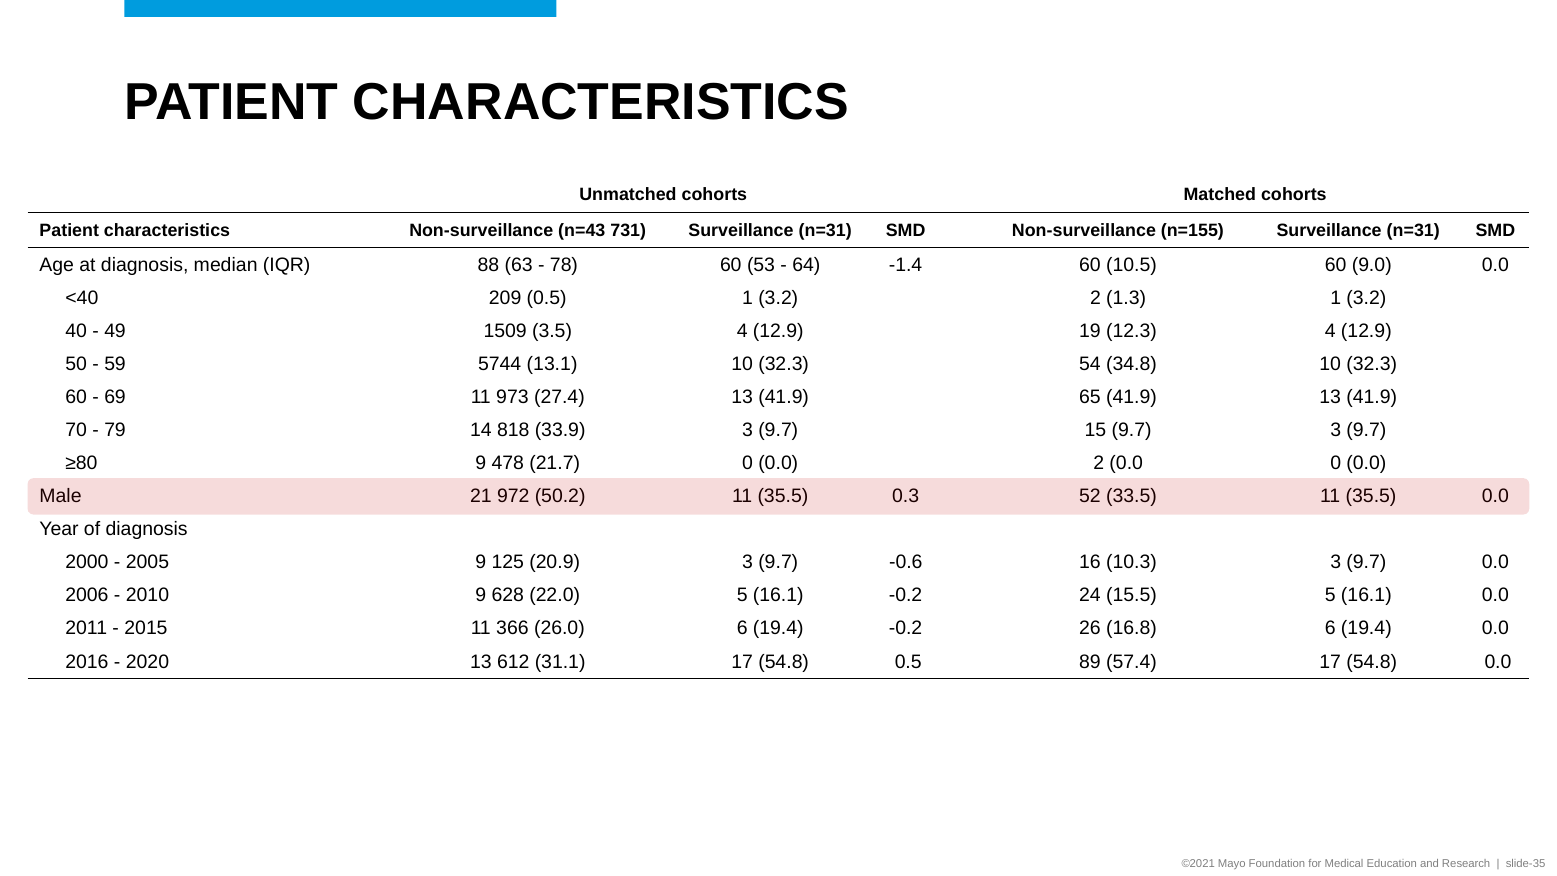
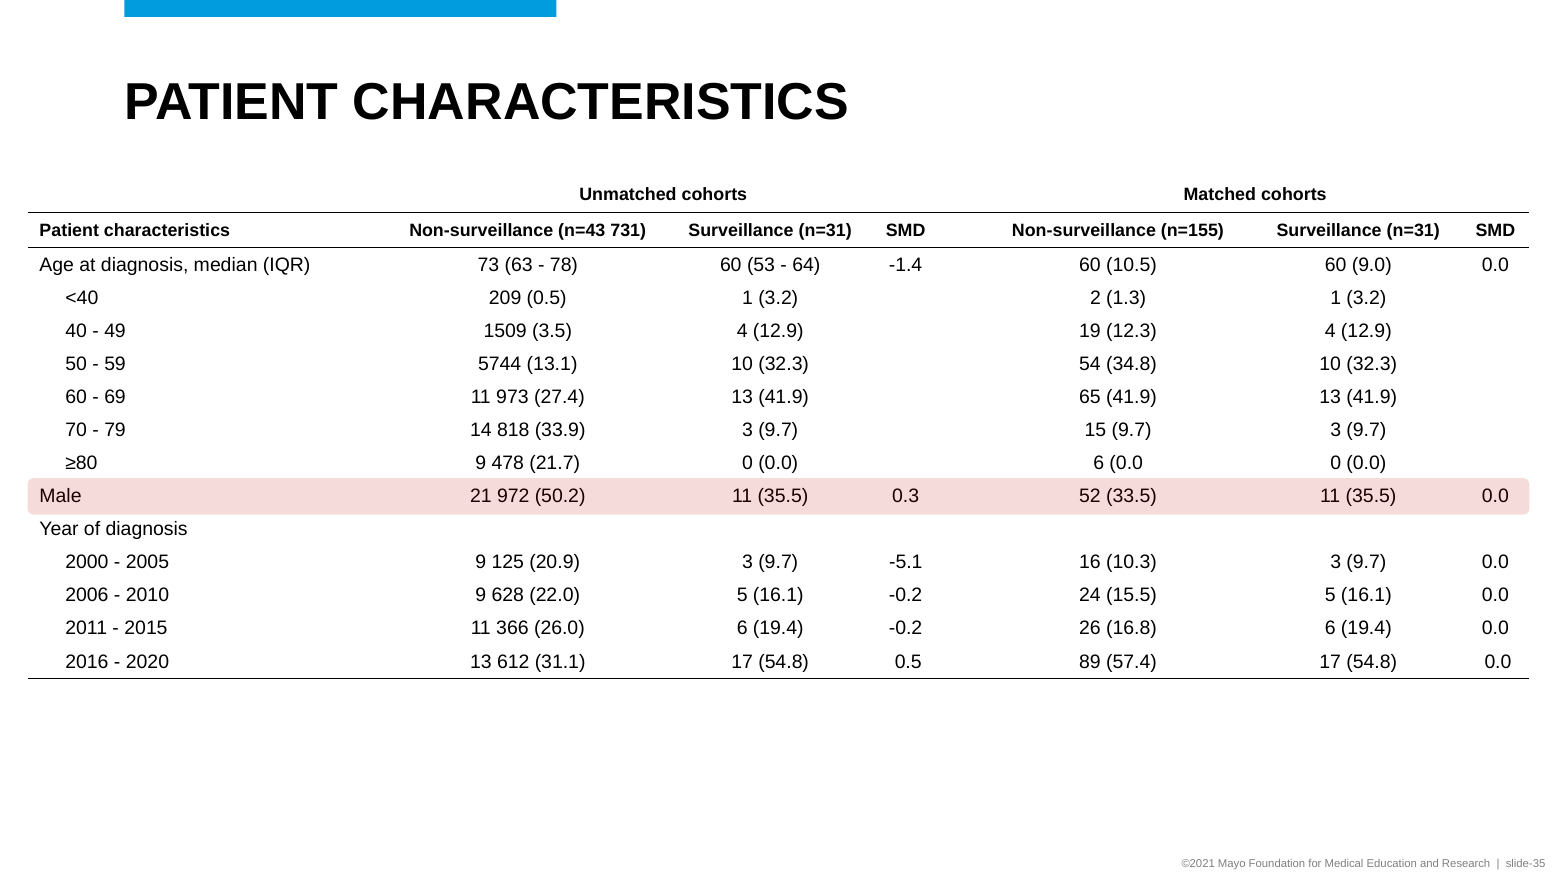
88: 88 -> 73
0.0 2: 2 -> 6
-0.6: -0.6 -> -5.1
